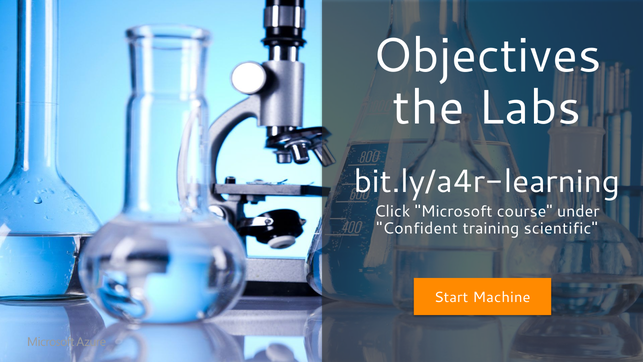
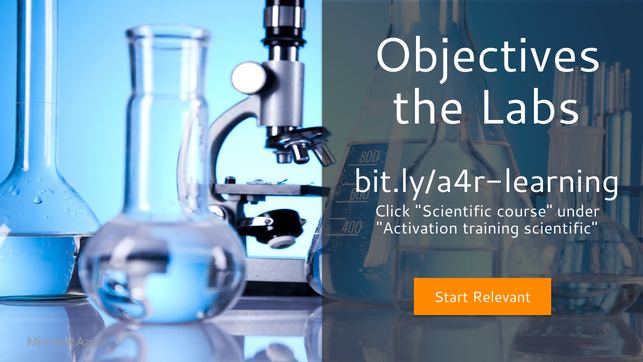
Click Microsoft: Microsoft -> Scientific
Confident: Confident -> Activation
Machine: Machine -> Relevant
